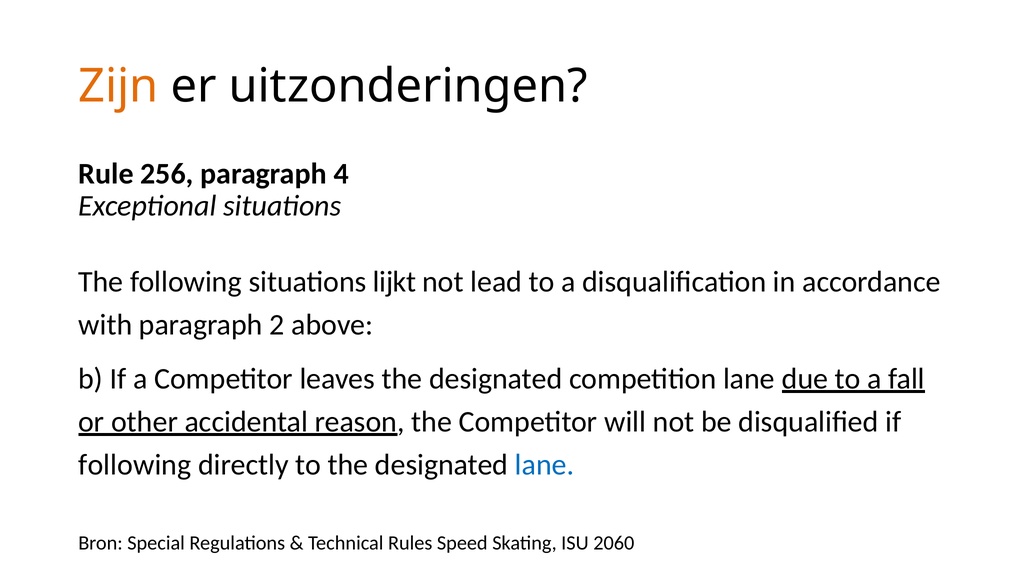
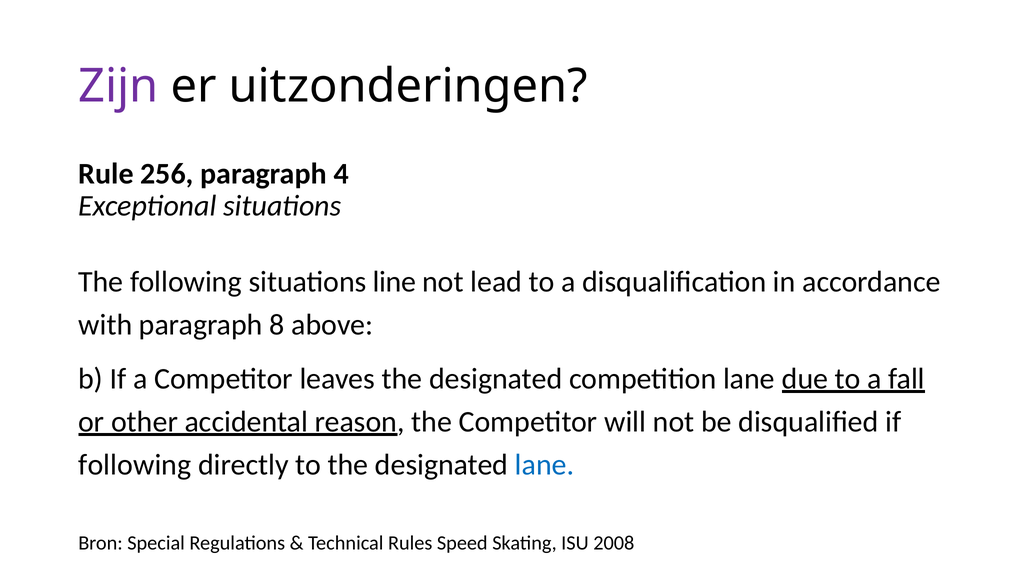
Zijn colour: orange -> purple
lijkt: lijkt -> line
2: 2 -> 8
2060: 2060 -> 2008
